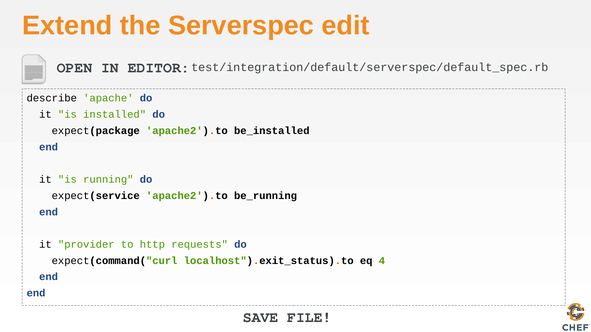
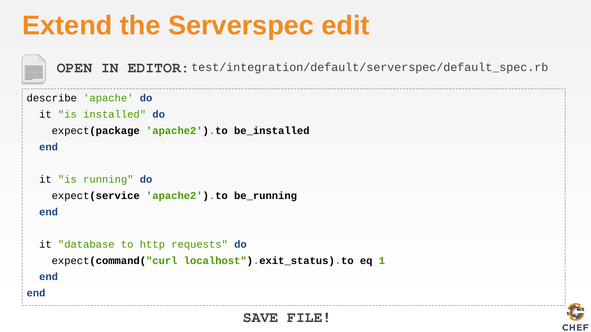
provider: provider -> database
4: 4 -> 1
